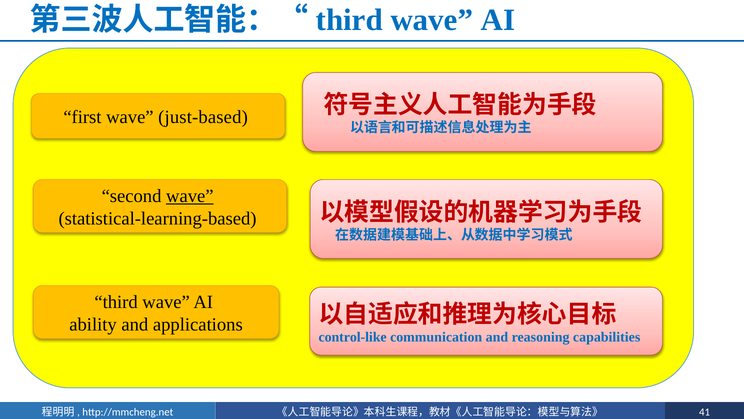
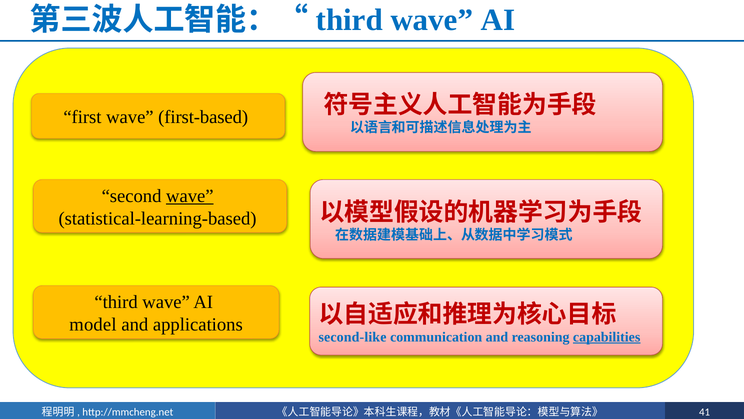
just-based: just-based -> first-based
ability: ability -> model
control-like: control-like -> second-like
capabilities underline: none -> present
